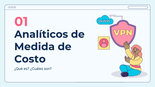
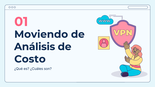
Analíticos: Analíticos -> Moviendo
Medida: Medida -> Análisis
